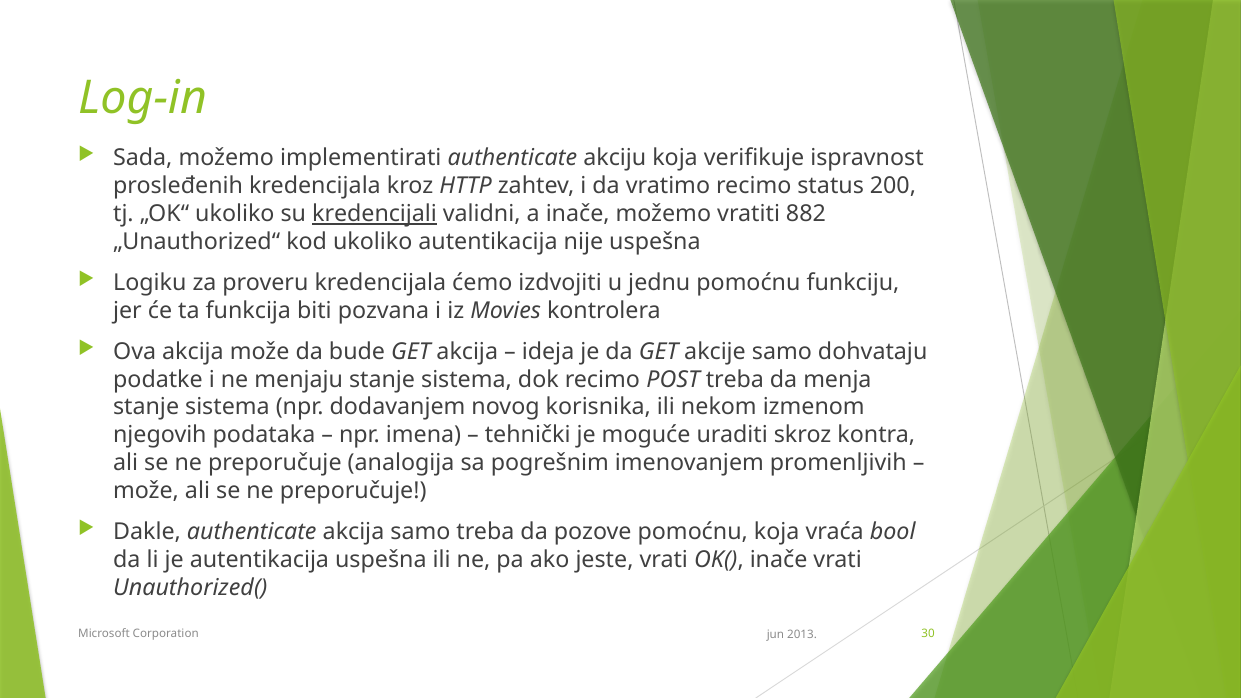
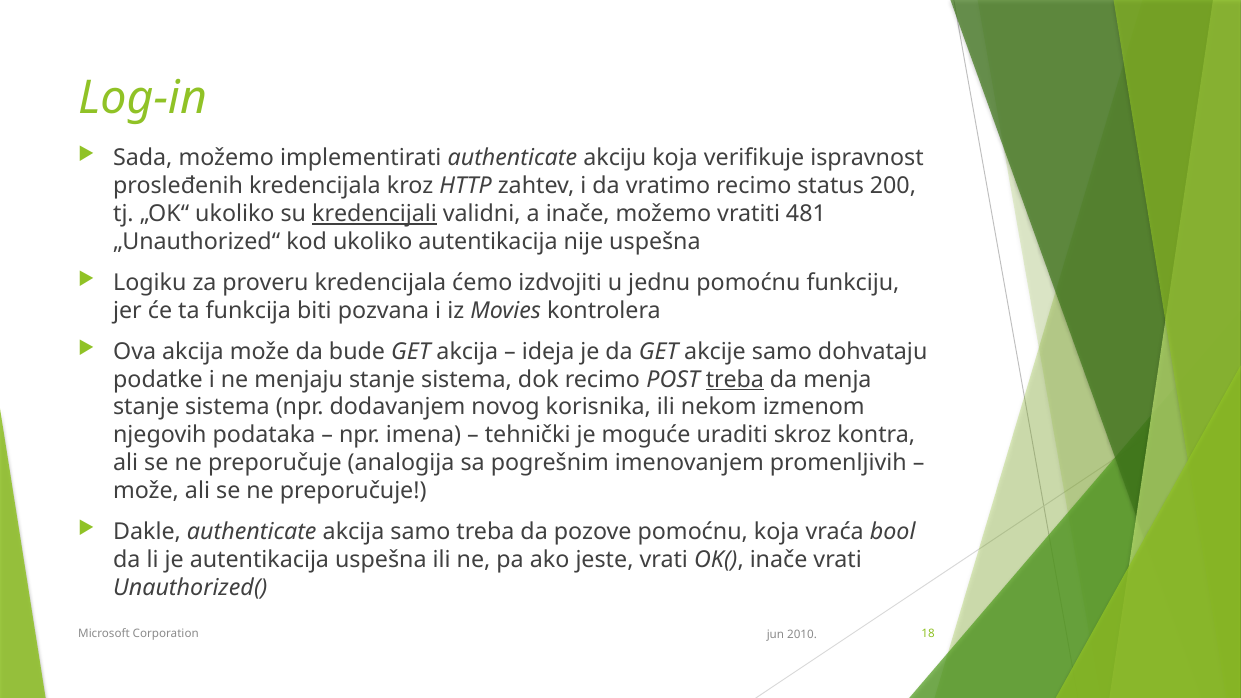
882: 882 -> 481
treba at (735, 379) underline: none -> present
30: 30 -> 18
2013: 2013 -> 2010
